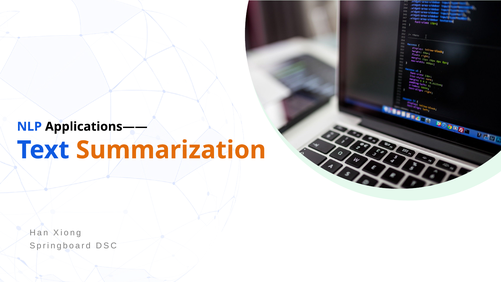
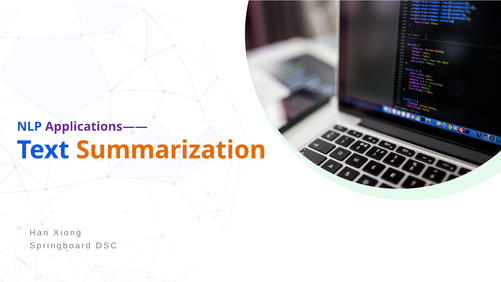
Applications—— colour: black -> purple
